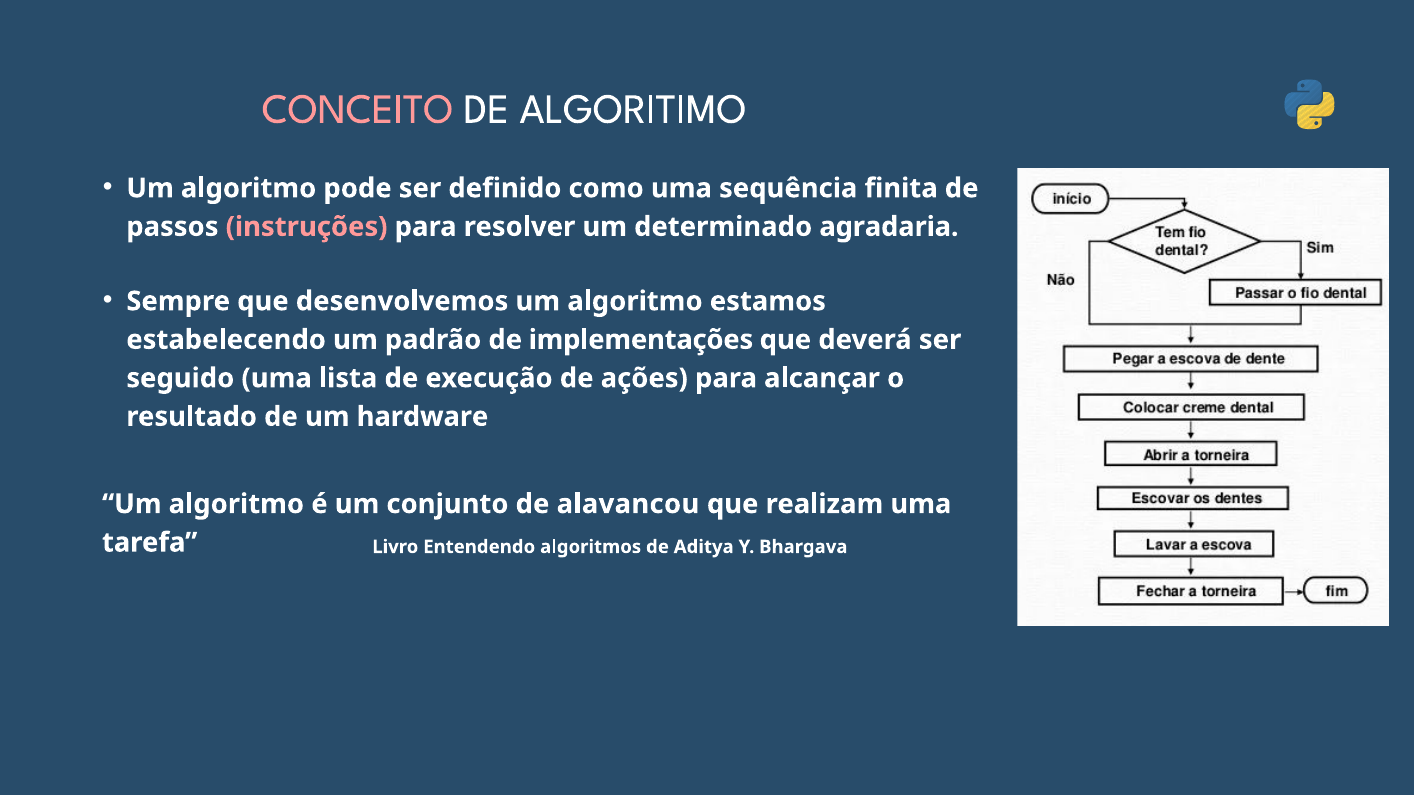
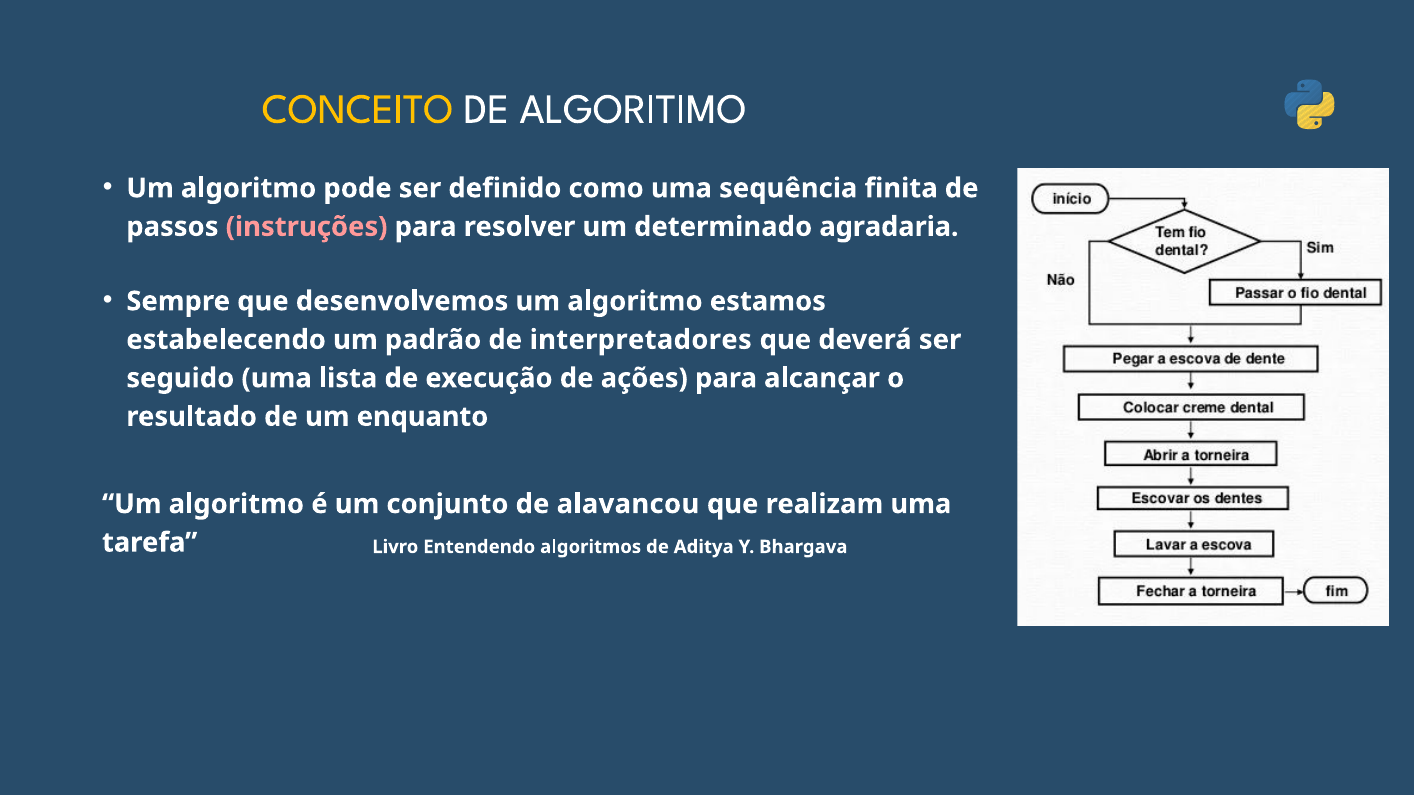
CONCEITO colour: pink -> yellow
implementações: implementações -> interpretadores
hardware: hardware -> enquanto
